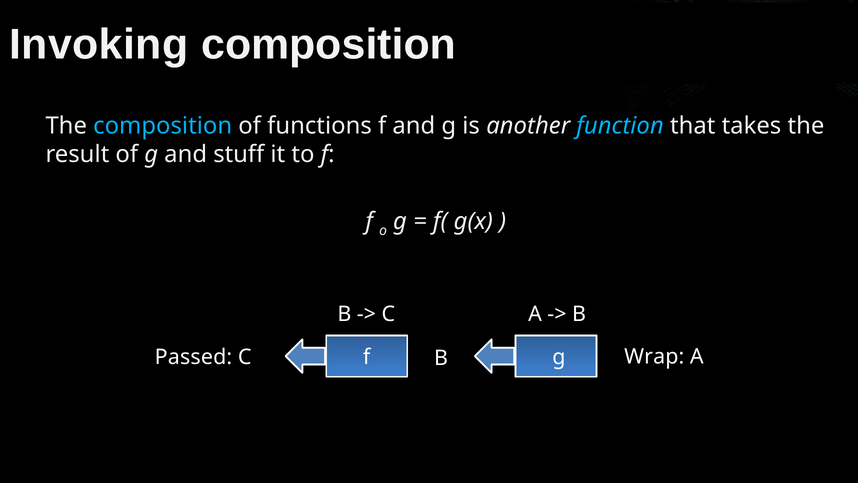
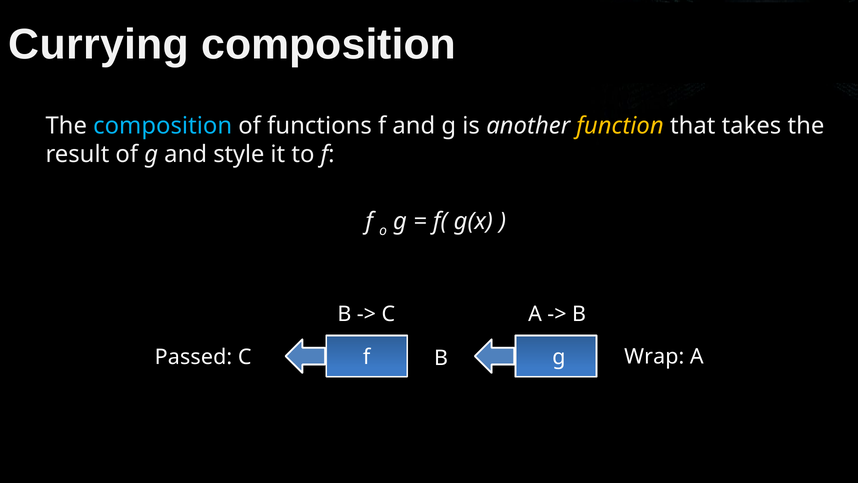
Invoking: Invoking -> Currying
function colour: light blue -> yellow
stuff: stuff -> style
